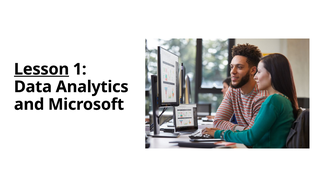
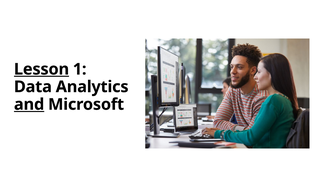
and underline: none -> present
